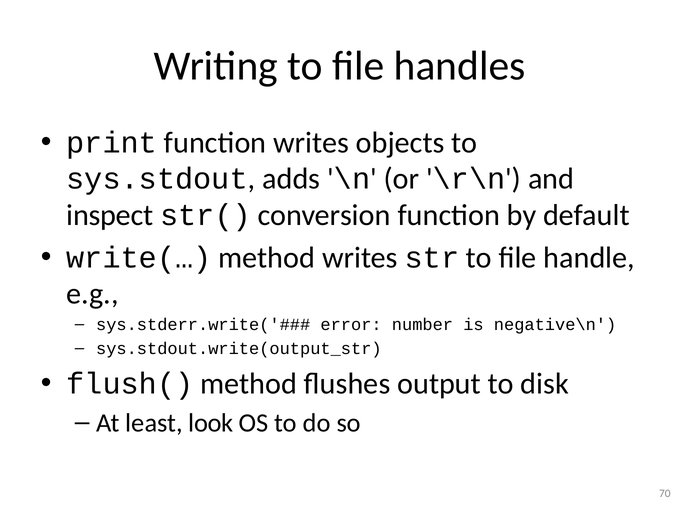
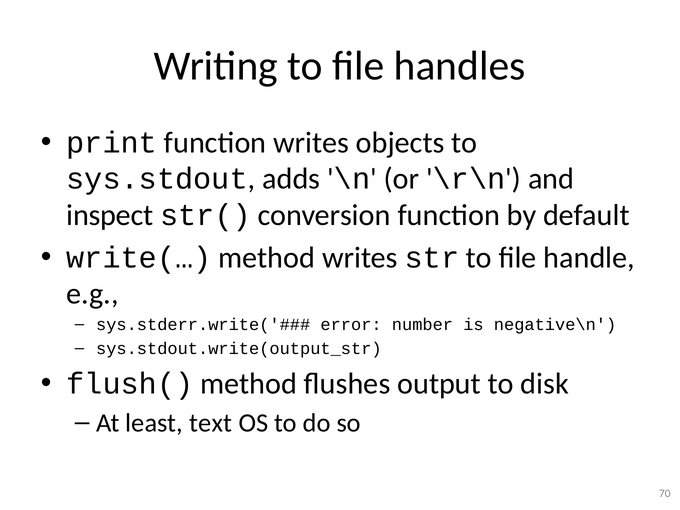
look: look -> text
